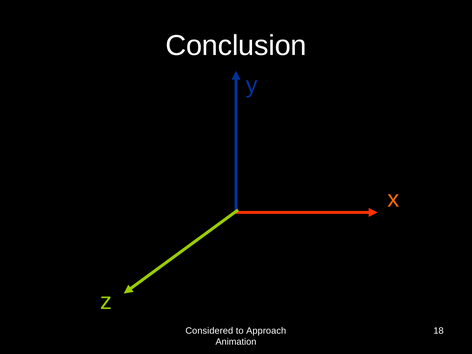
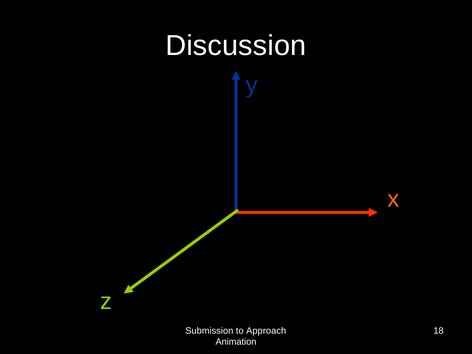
Conclusion: Conclusion -> Discussion
Considered: Considered -> Submission
